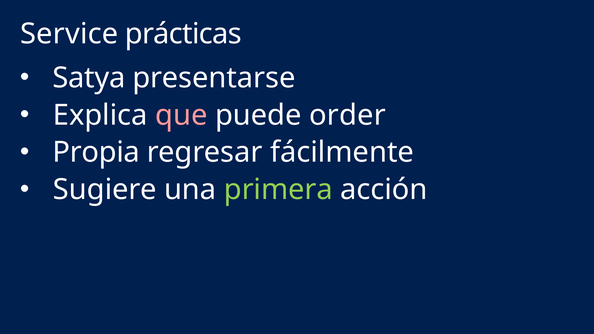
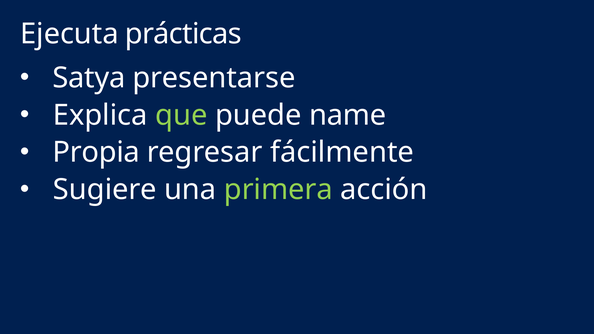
Service: Service -> Ejecuta
que colour: pink -> light green
order: order -> name
